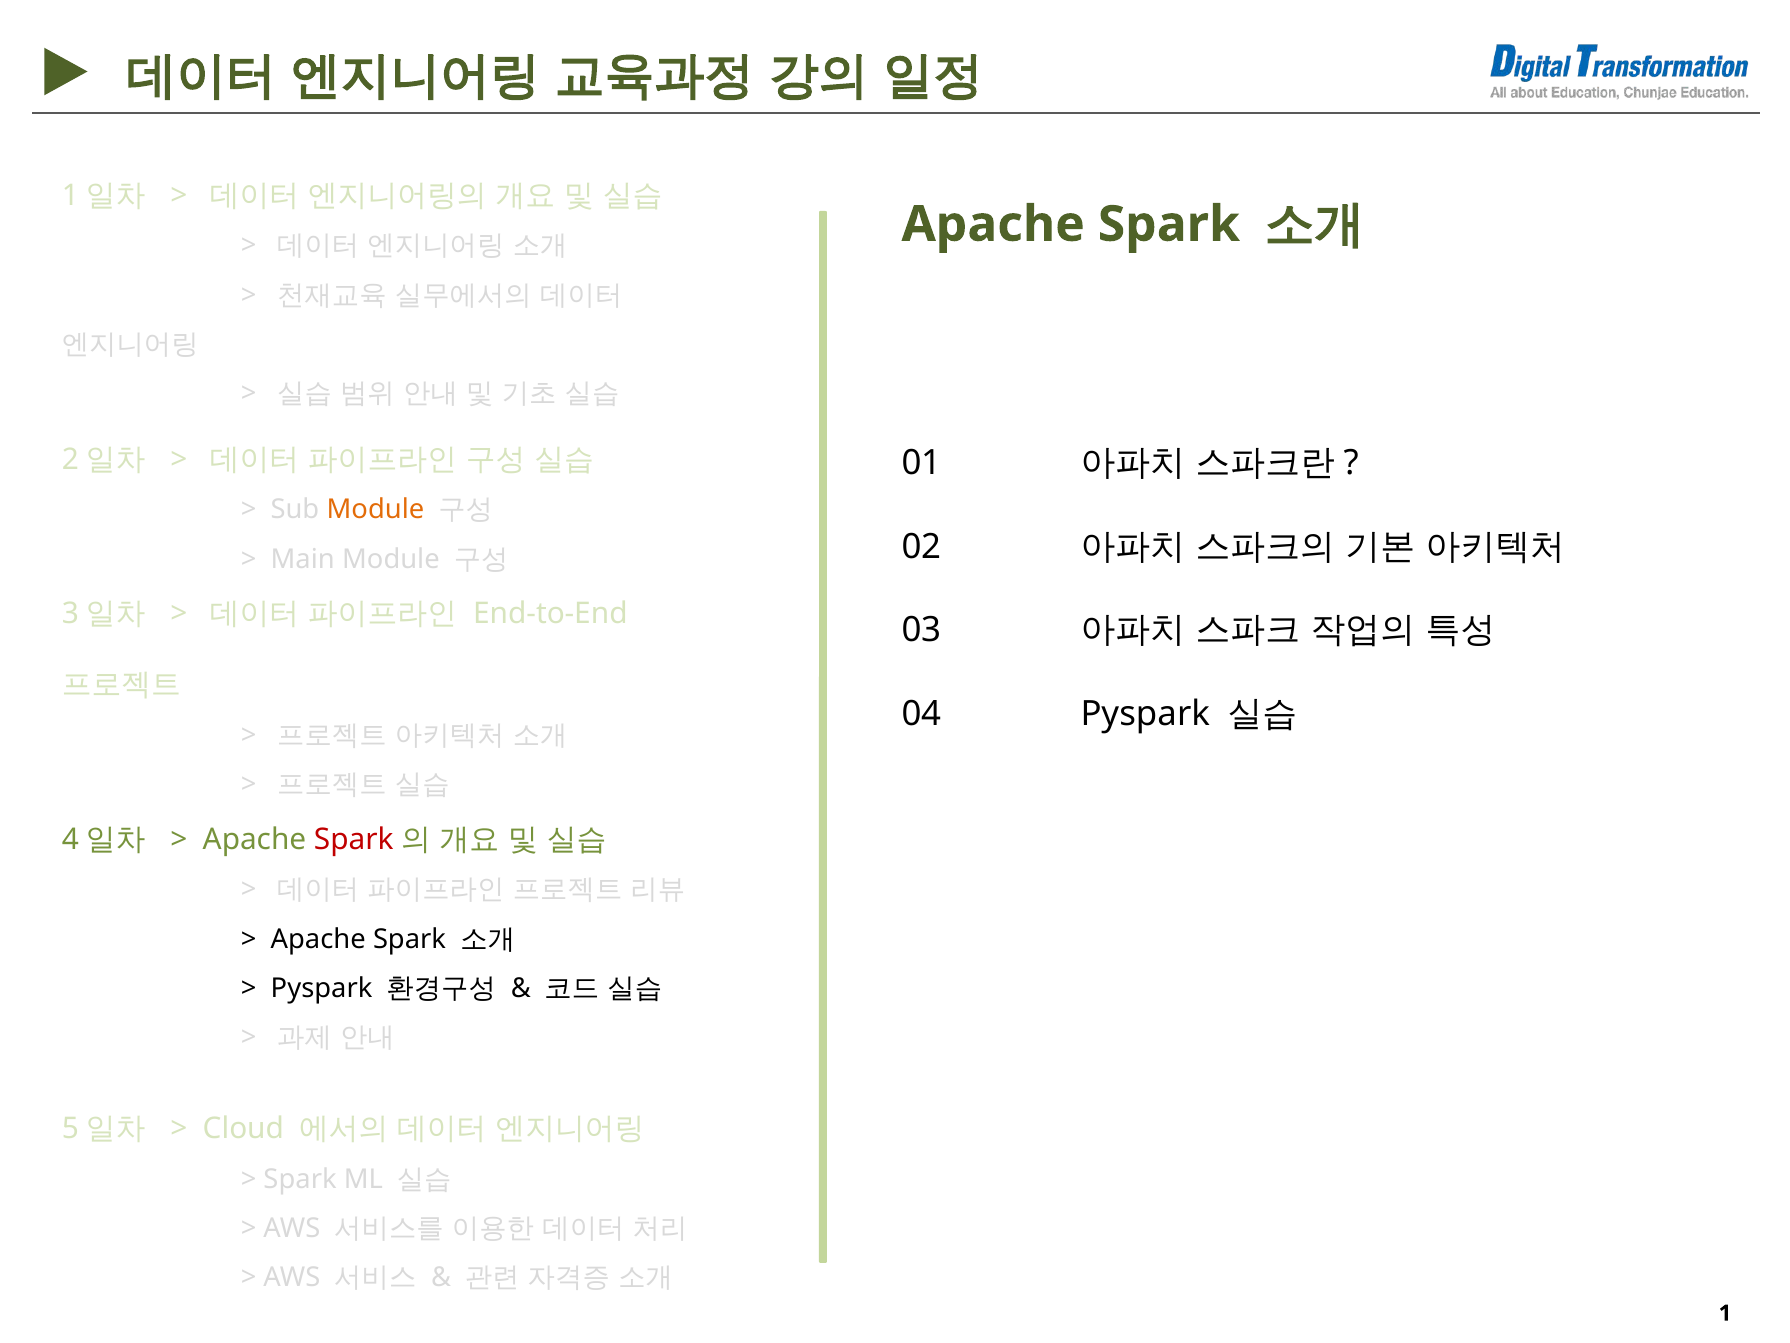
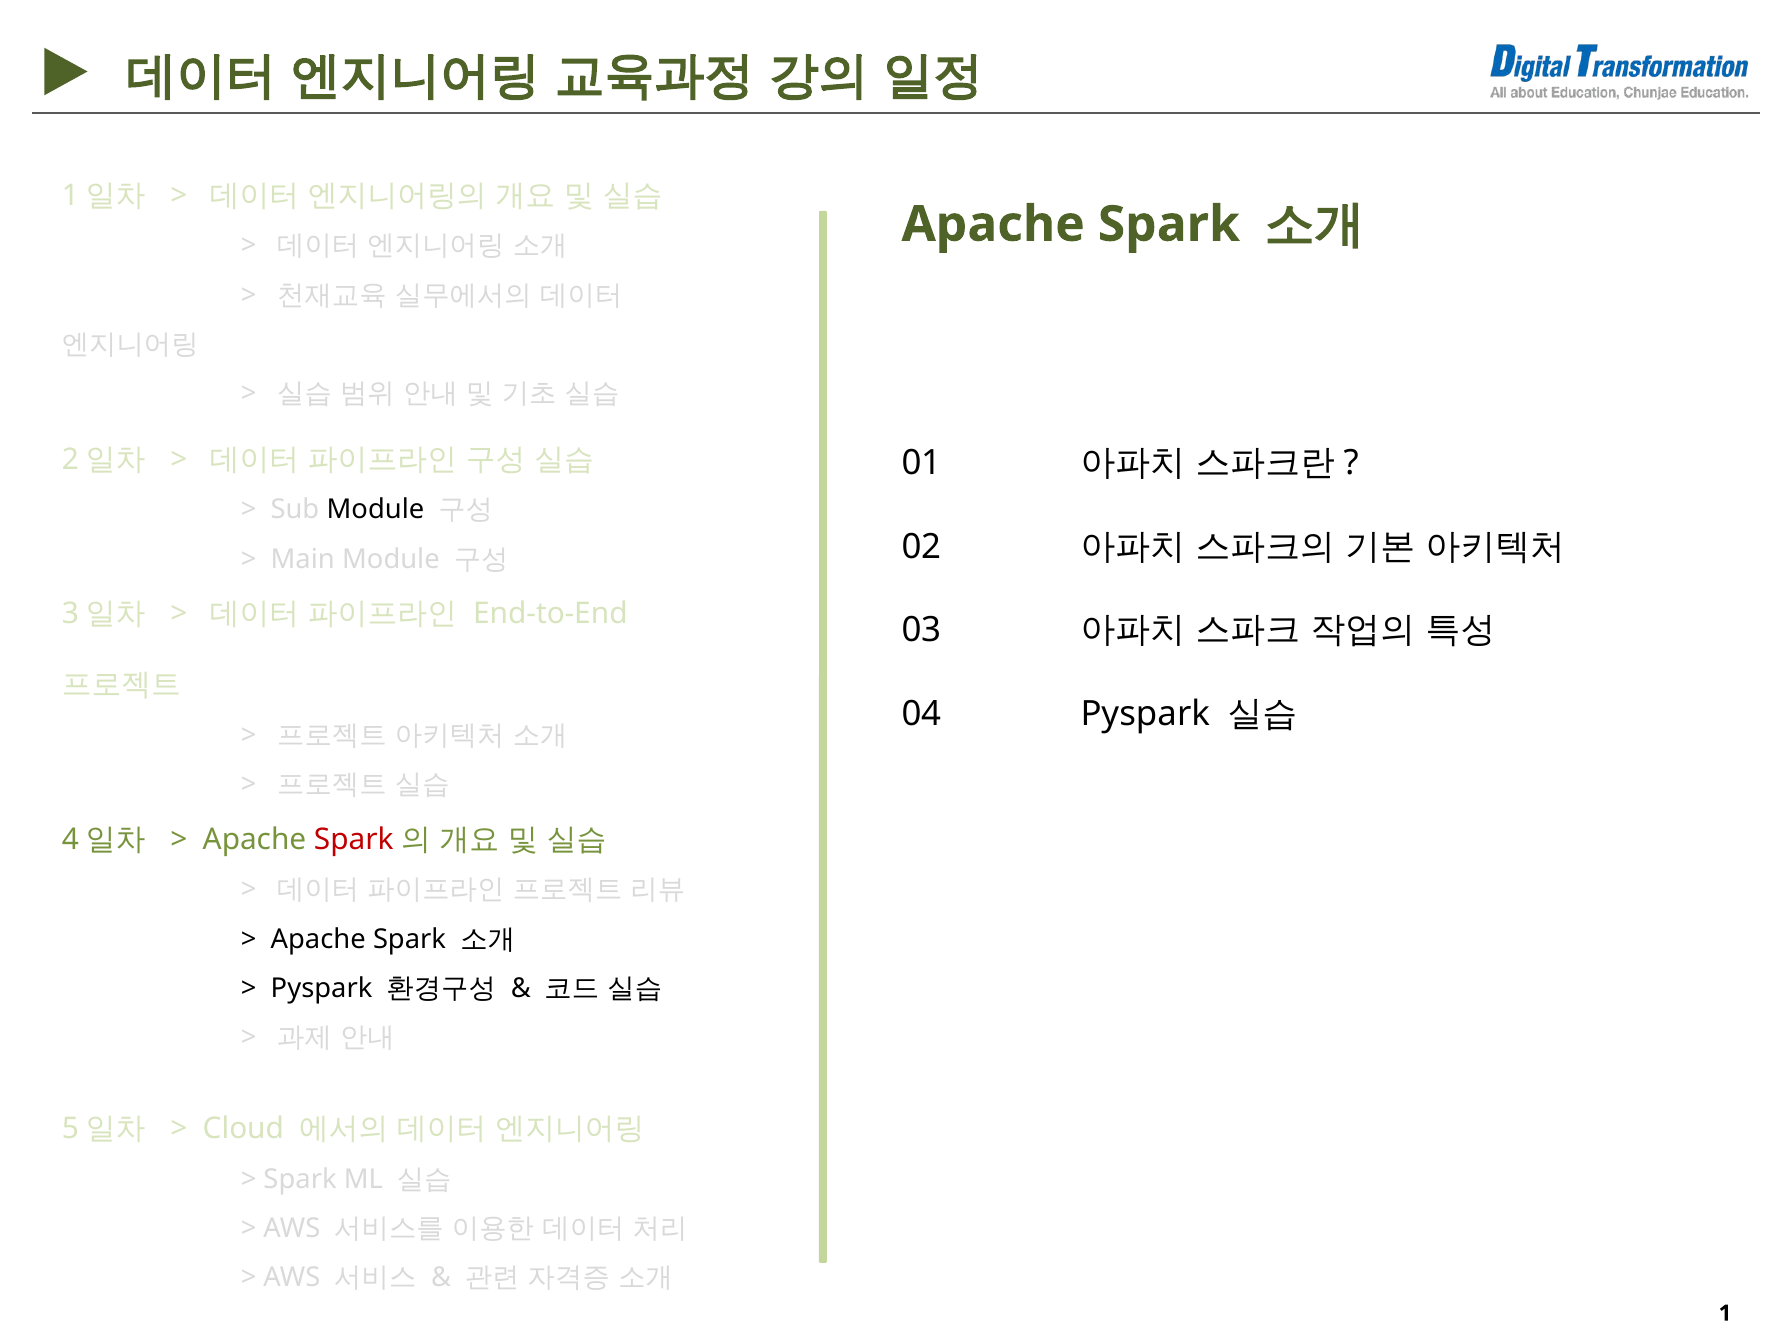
Module at (375, 510) colour: orange -> black
